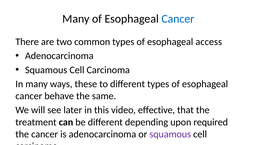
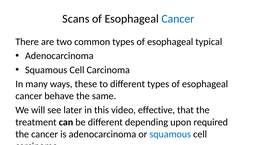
Many at (76, 19): Many -> Scans
access: access -> typical
squamous at (170, 134) colour: purple -> blue
